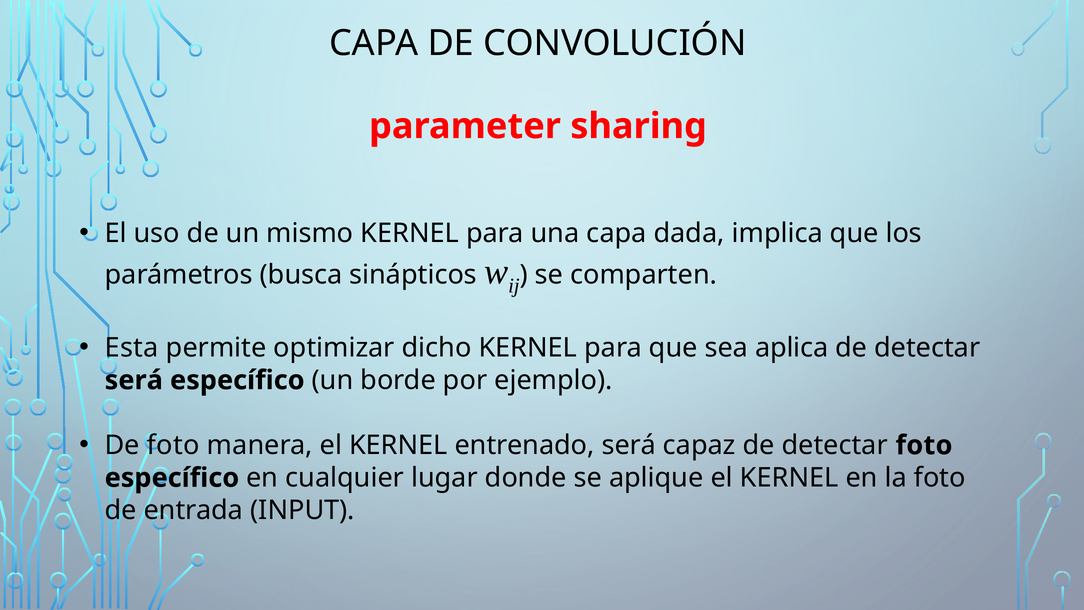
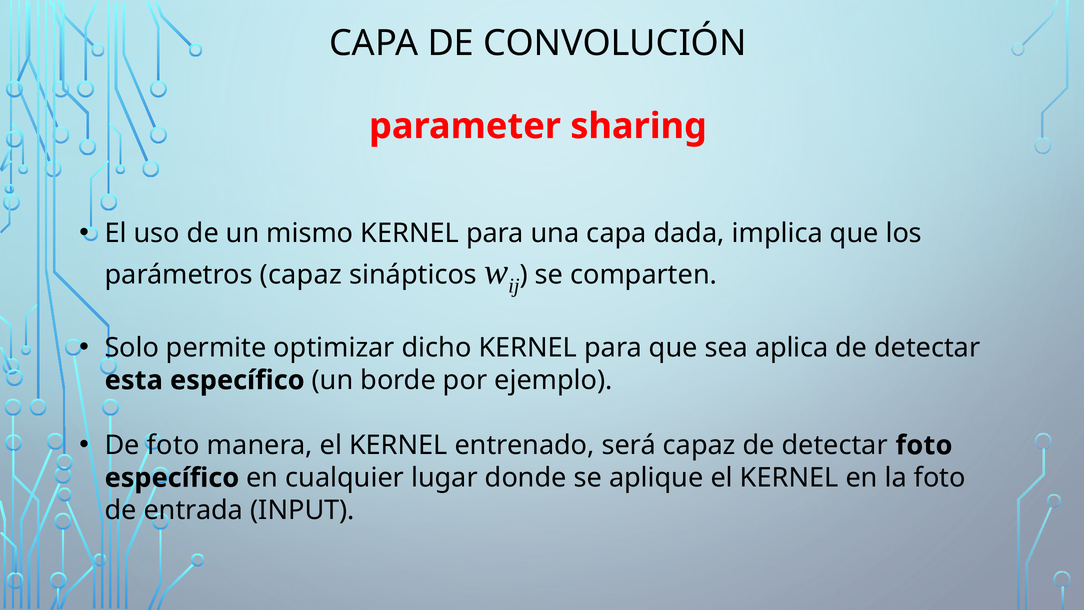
parámetros busca: busca -> capaz
Esta: Esta -> Solo
será at (134, 380): será -> esta
